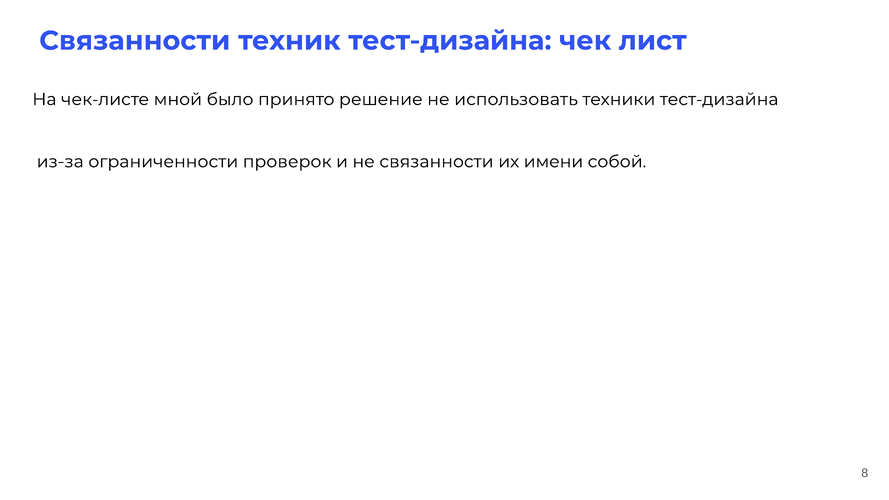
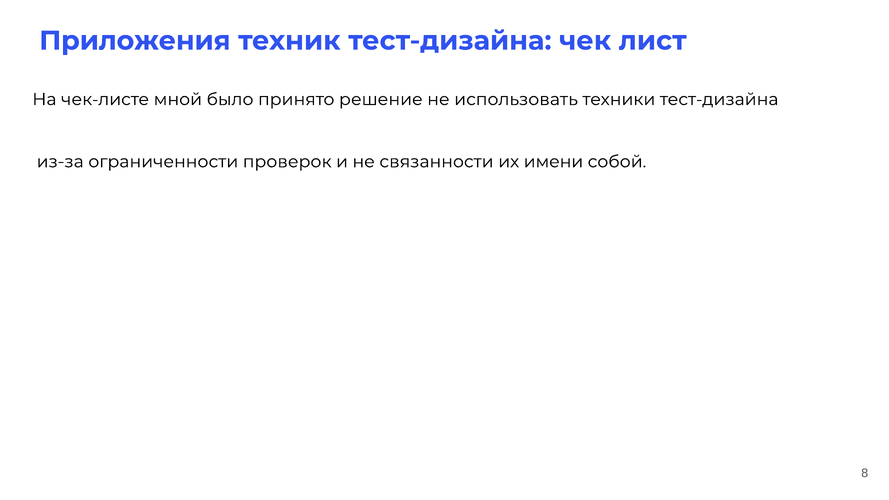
Связанности at (135, 41): Связанности -> Приложения
